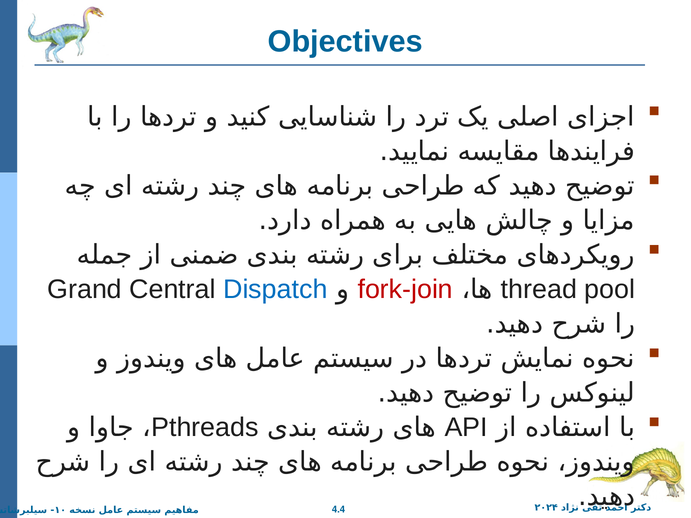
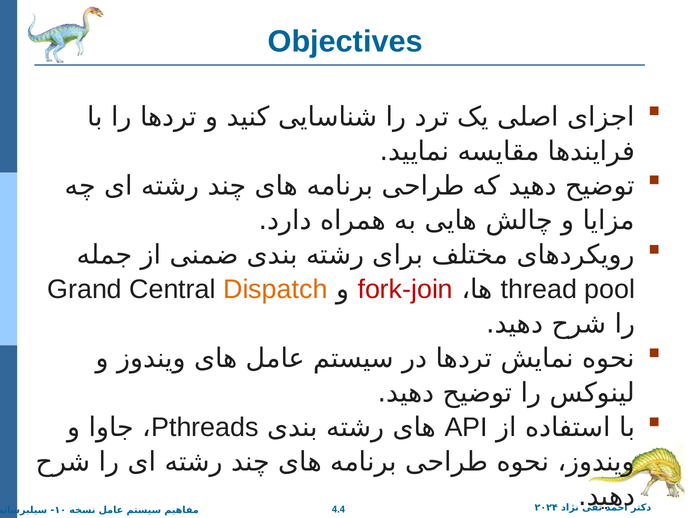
Dispatch colour: blue -> orange
